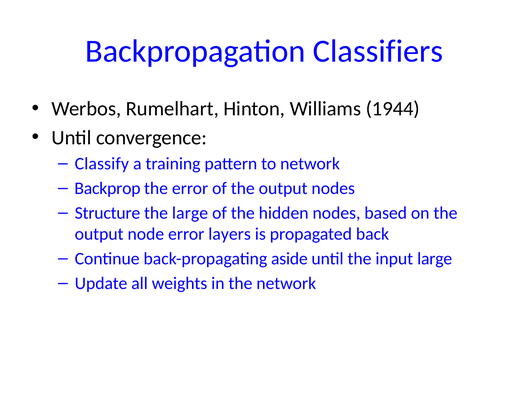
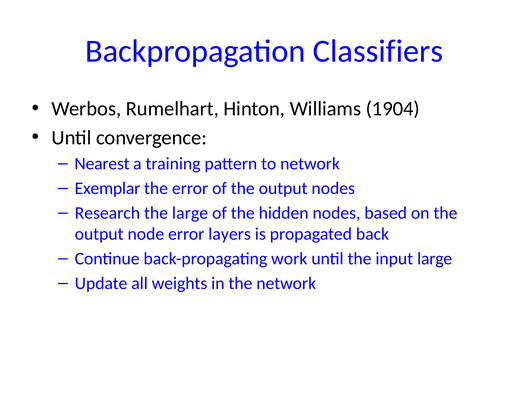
1944: 1944 -> 1904
Classify: Classify -> Nearest
Backprop: Backprop -> Exemplar
Structure: Structure -> Research
aside: aside -> work
